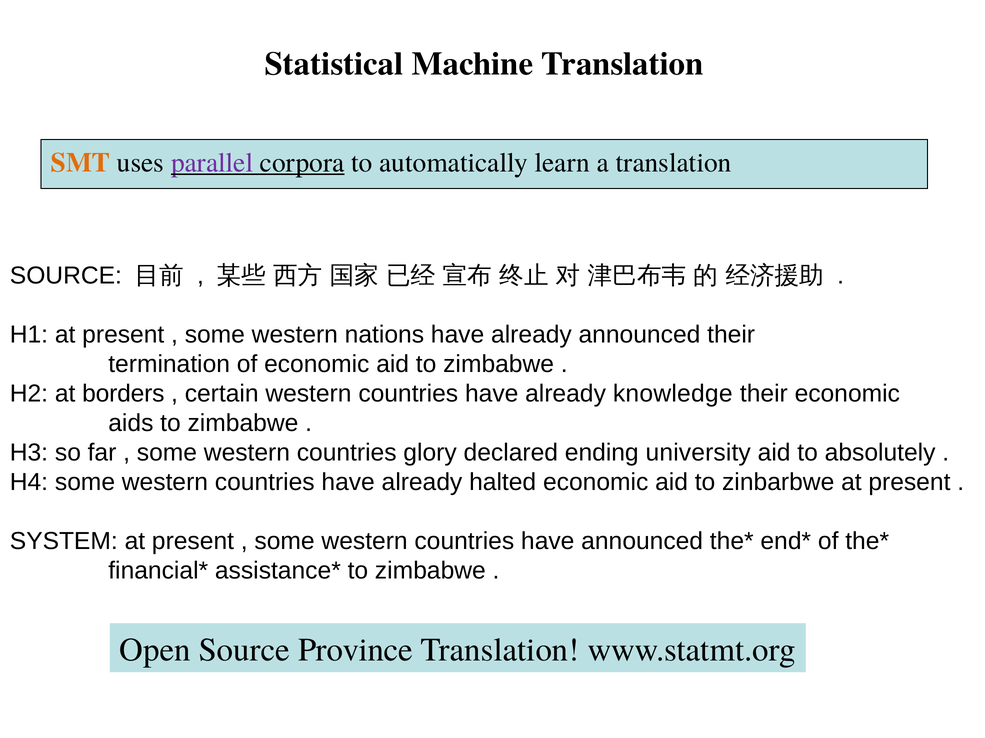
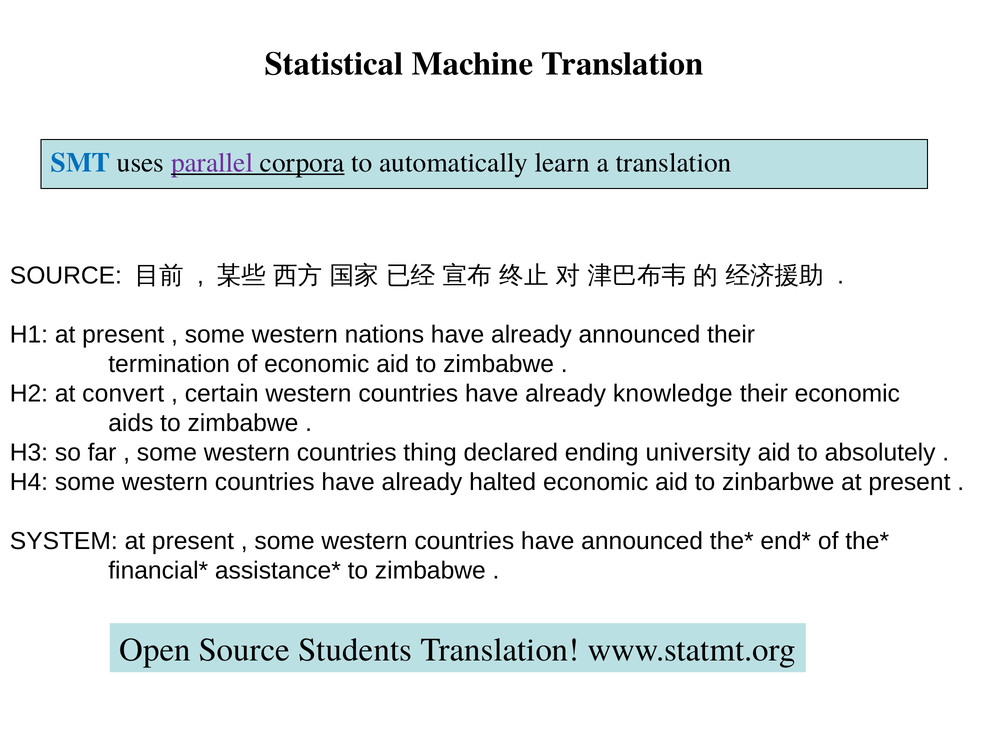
SMT colour: orange -> blue
borders: borders -> convert
glory: glory -> thing
Province: Province -> Students
